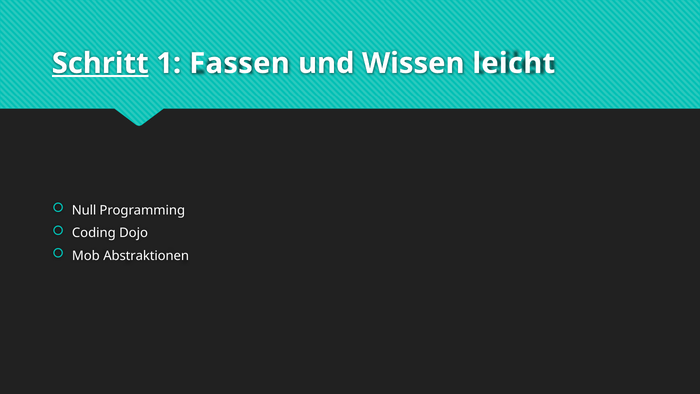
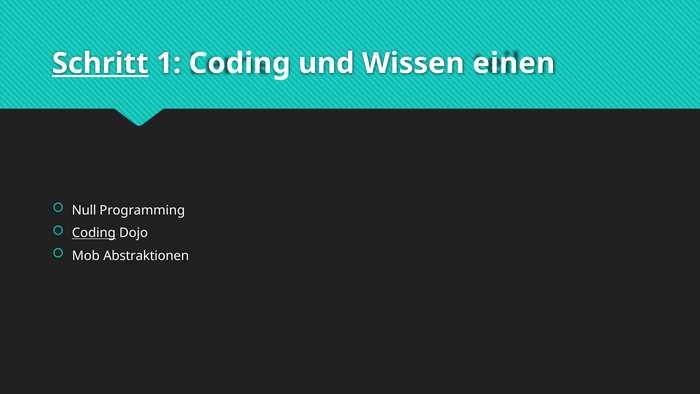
1 Fassen: Fassen -> Coding
leicht: leicht -> einen
Coding at (94, 233) underline: none -> present
